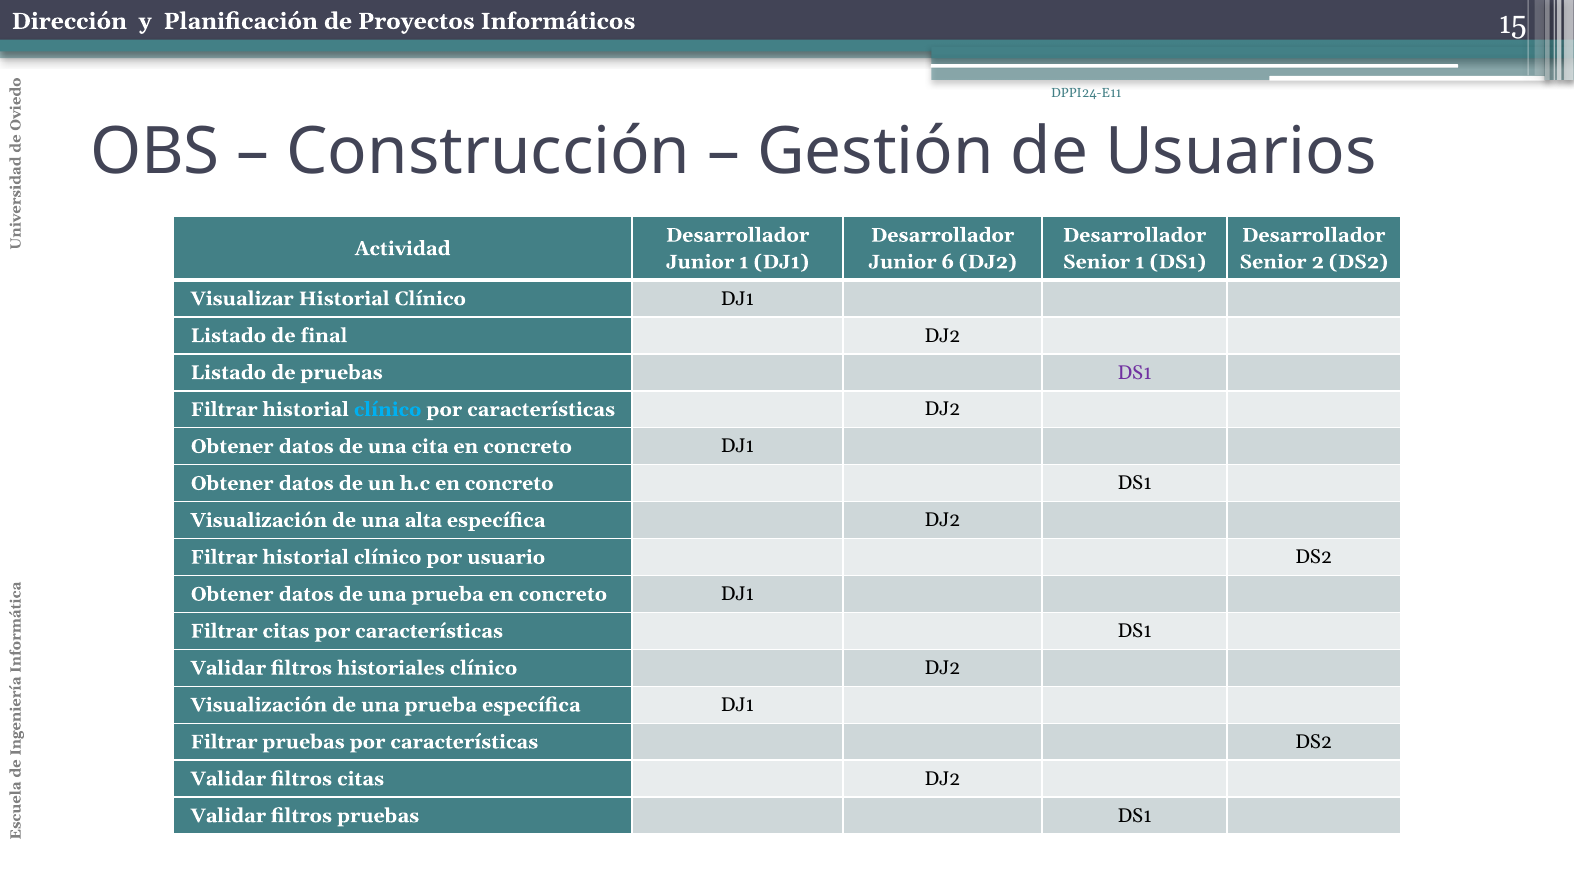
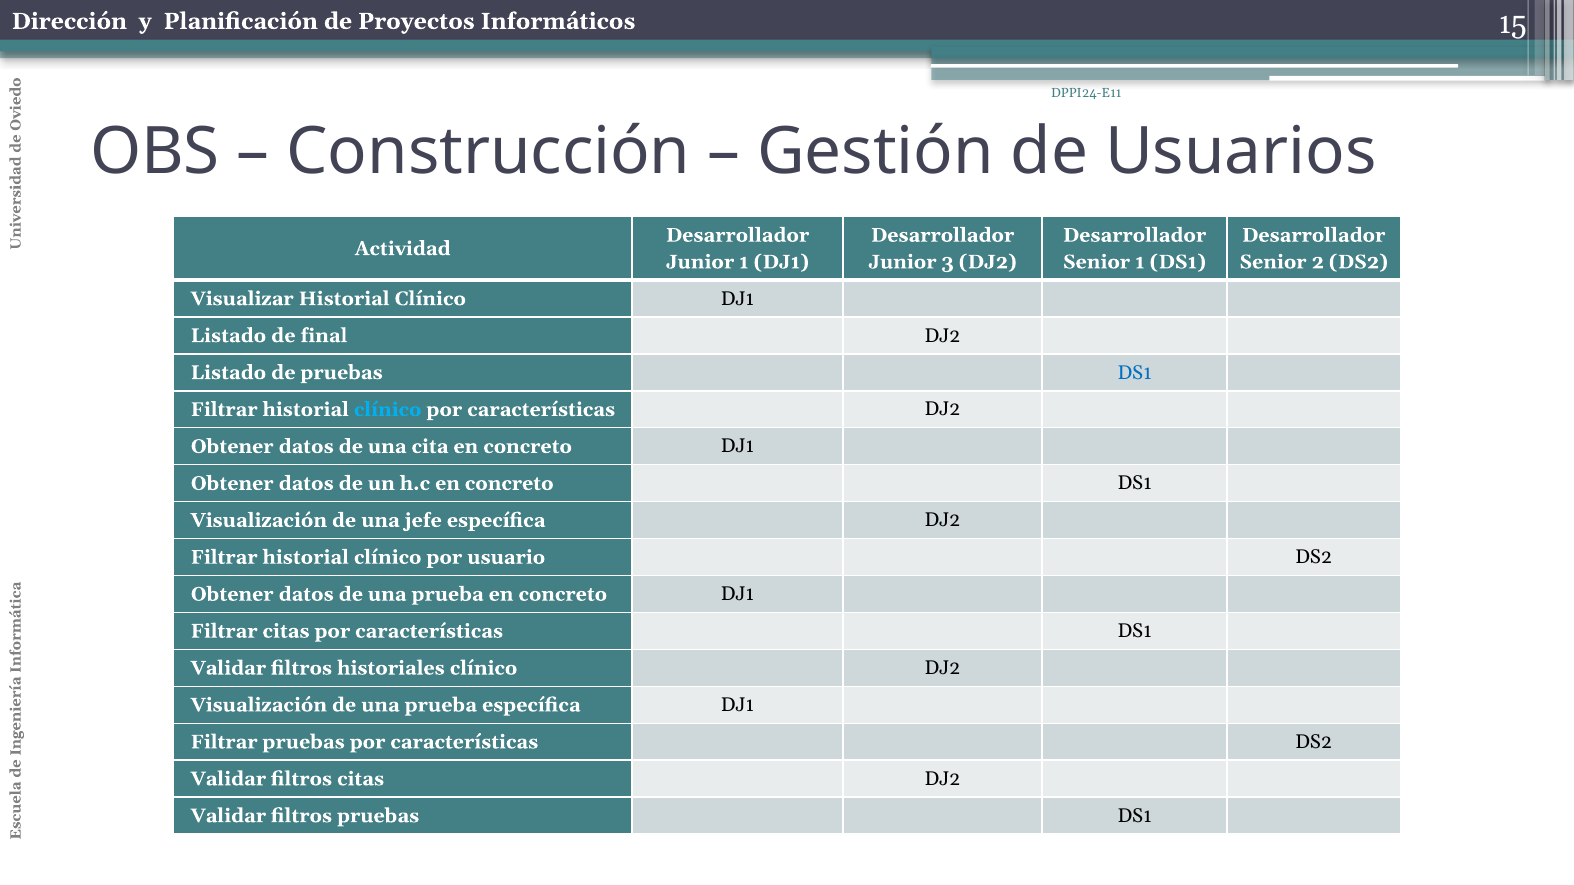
6: 6 -> 3
DS1 at (1135, 373) colour: purple -> blue
alta: alta -> jefe
